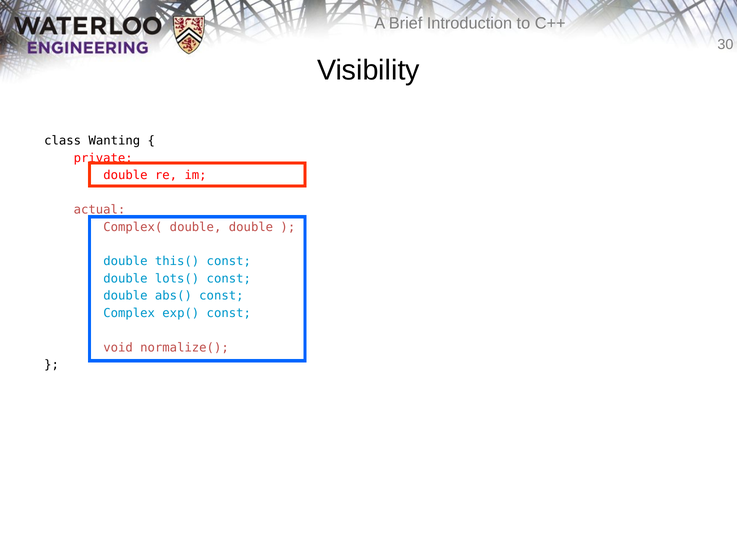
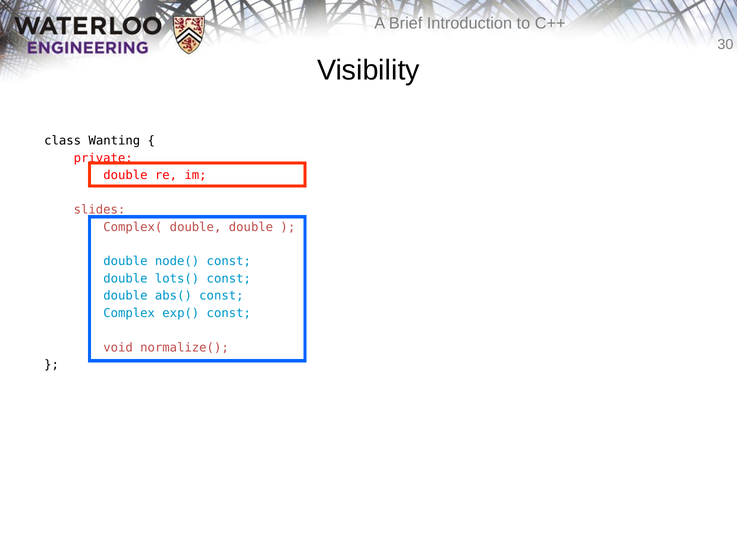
actual: actual -> slides
this(: this( -> node(
